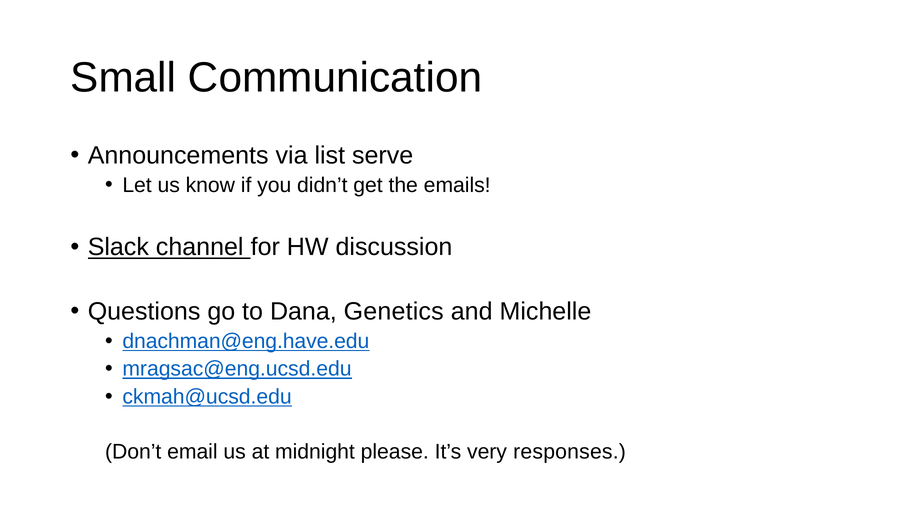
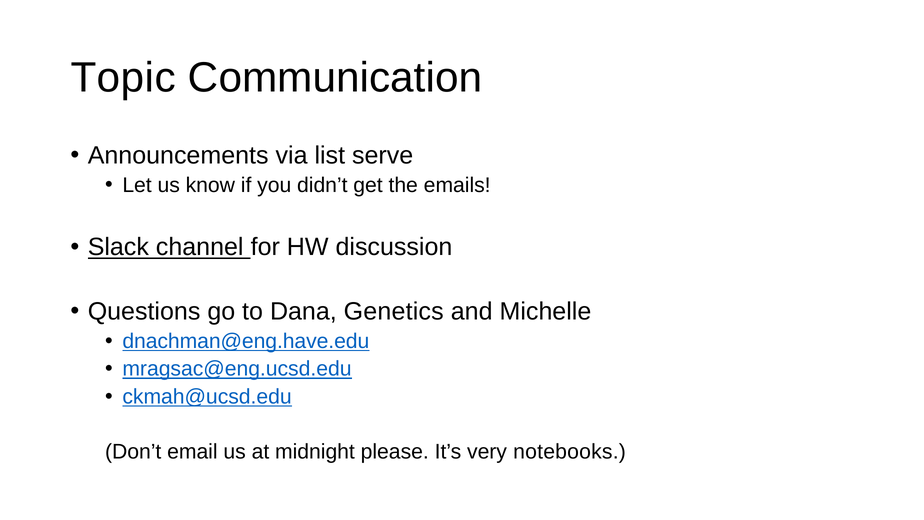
Small: Small -> Topic
responses: responses -> notebooks
